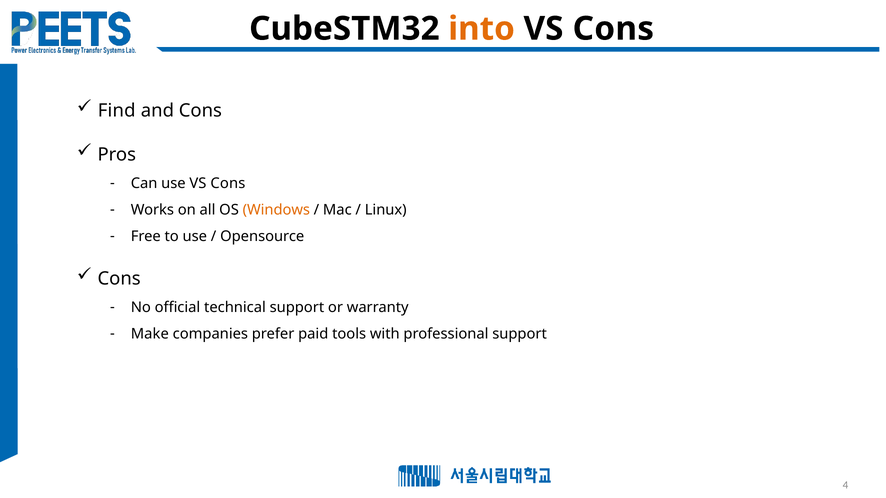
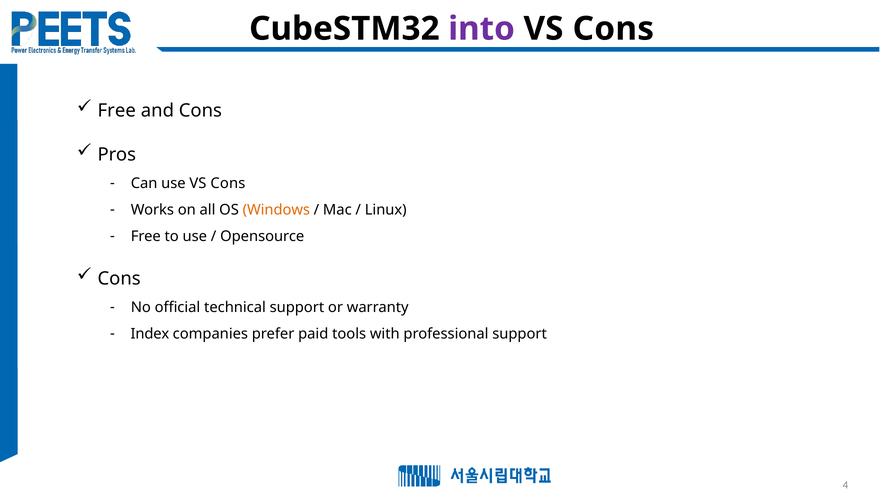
into colour: orange -> purple
Find at (117, 111): Find -> Free
Make: Make -> Index
